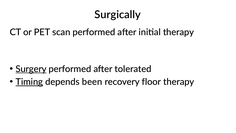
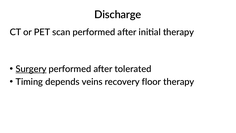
Surgically: Surgically -> Discharge
Timing underline: present -> none
been: been -> veins
